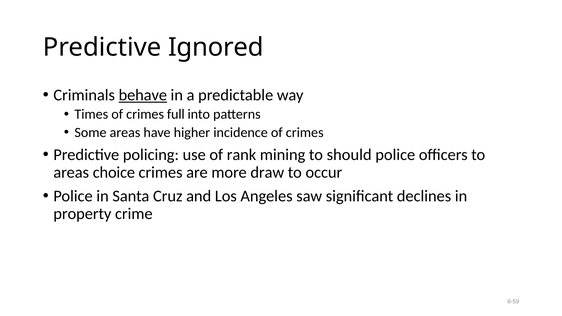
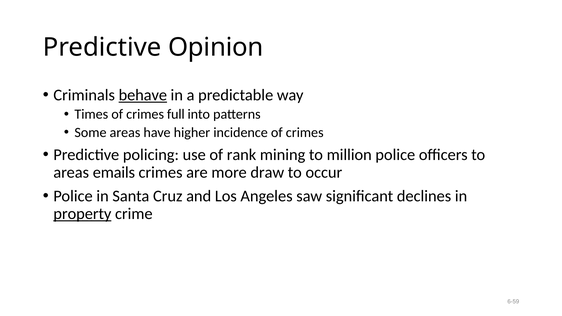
Ignored: Ignored -> Opinion
should: should -> million
choice: choice -> emails
property underline: none -> present
